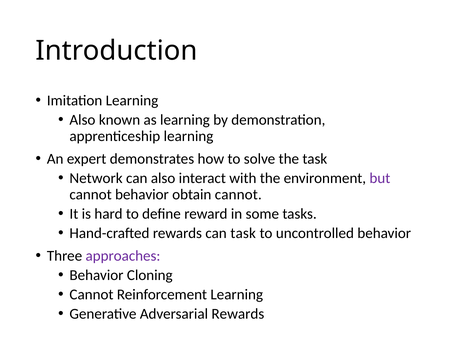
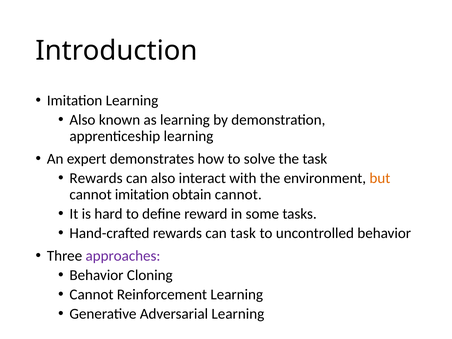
Network at (96, 178): Network -> Rewards
but colour: purple -> orange
cannot behavior: behavior -> imitation
Adversarial Rewards: Rewards -> Learning
